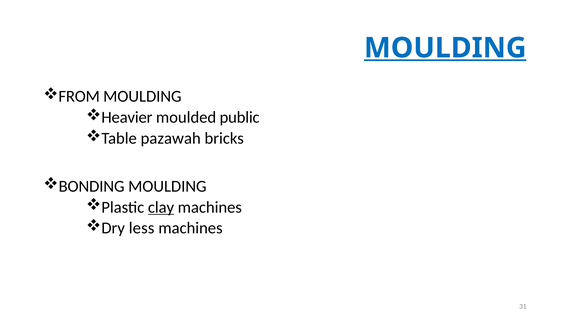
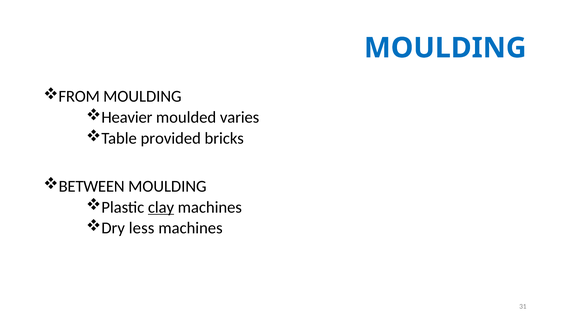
MOULDING at (445, 48) underline: present -> none
public: public -> varies
pazawah: pazawah -> provided
BONDING: BONDING -> BETWEEN
